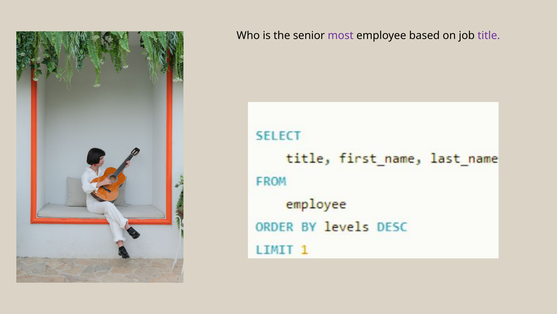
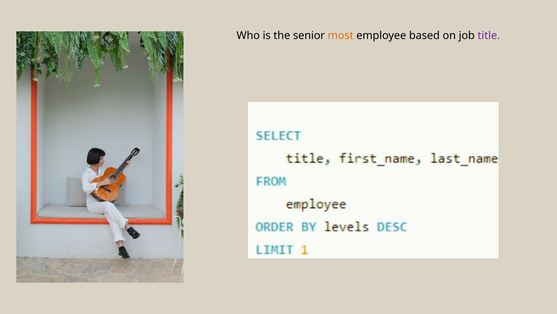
most colour: purple -> orange
